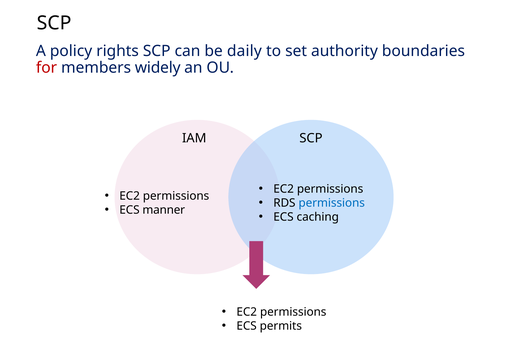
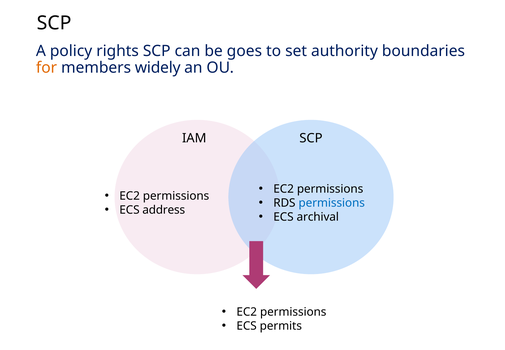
daily: daily -> goes
for colour: red -> orange
manner: manner -> address
caching: caching -> archival
